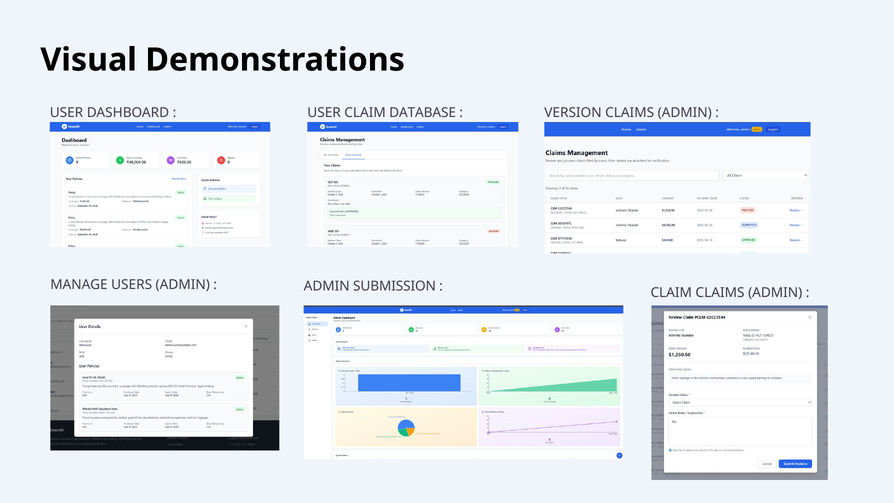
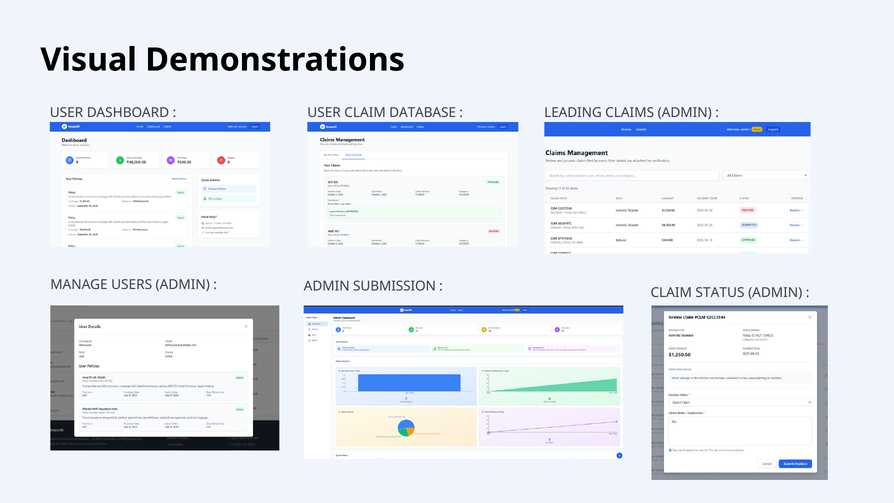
VERSION: VERSION -> LEADING
CLAIM CLAIMS: CLAIMS -> STATUS
